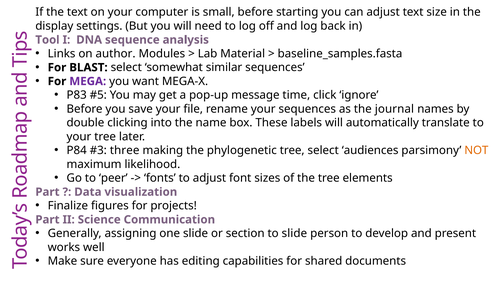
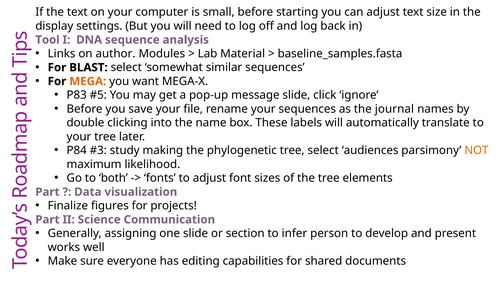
MEGA colour: purple -> orange
message time: time -> slide
three: three -> study
peer: peer -> both
to slide: slide -> infer
